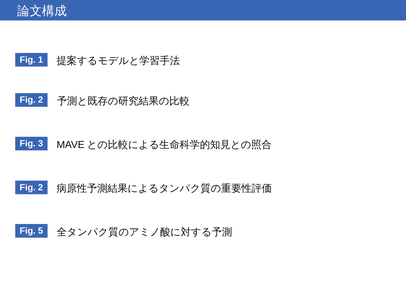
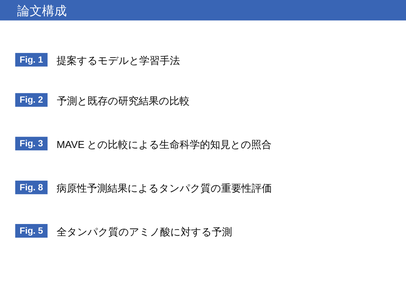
2 at (41, 187): 2 -> 8
